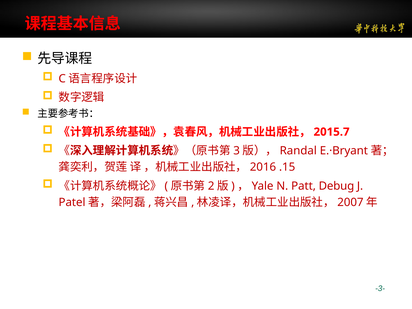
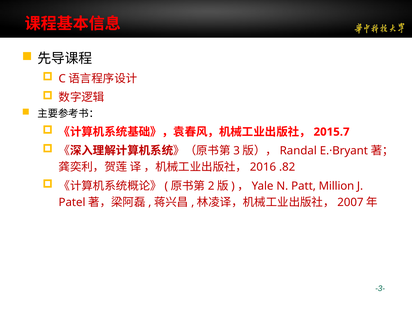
.15: .15 -> .82
Debug: Debug -> Million
